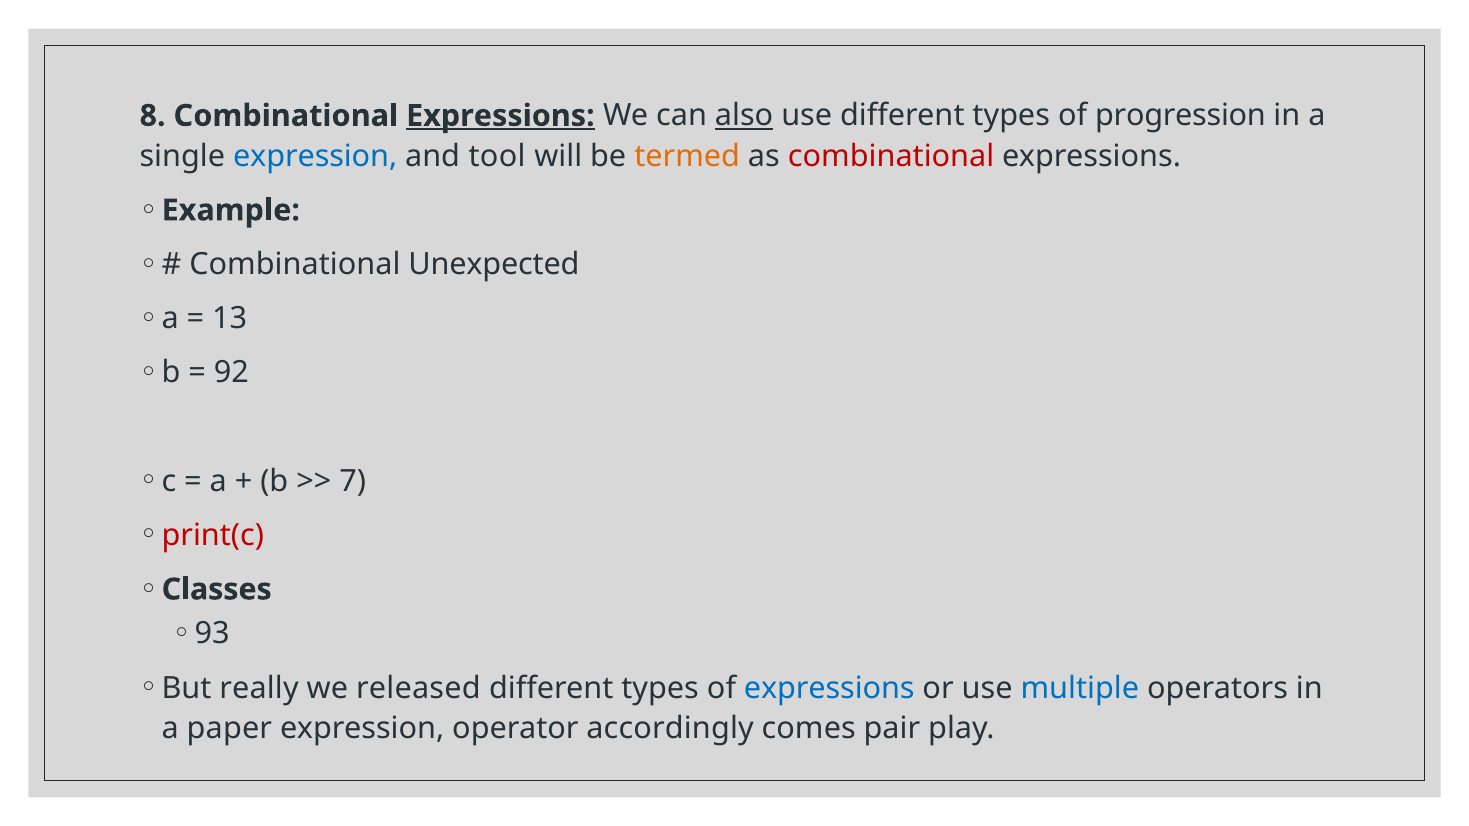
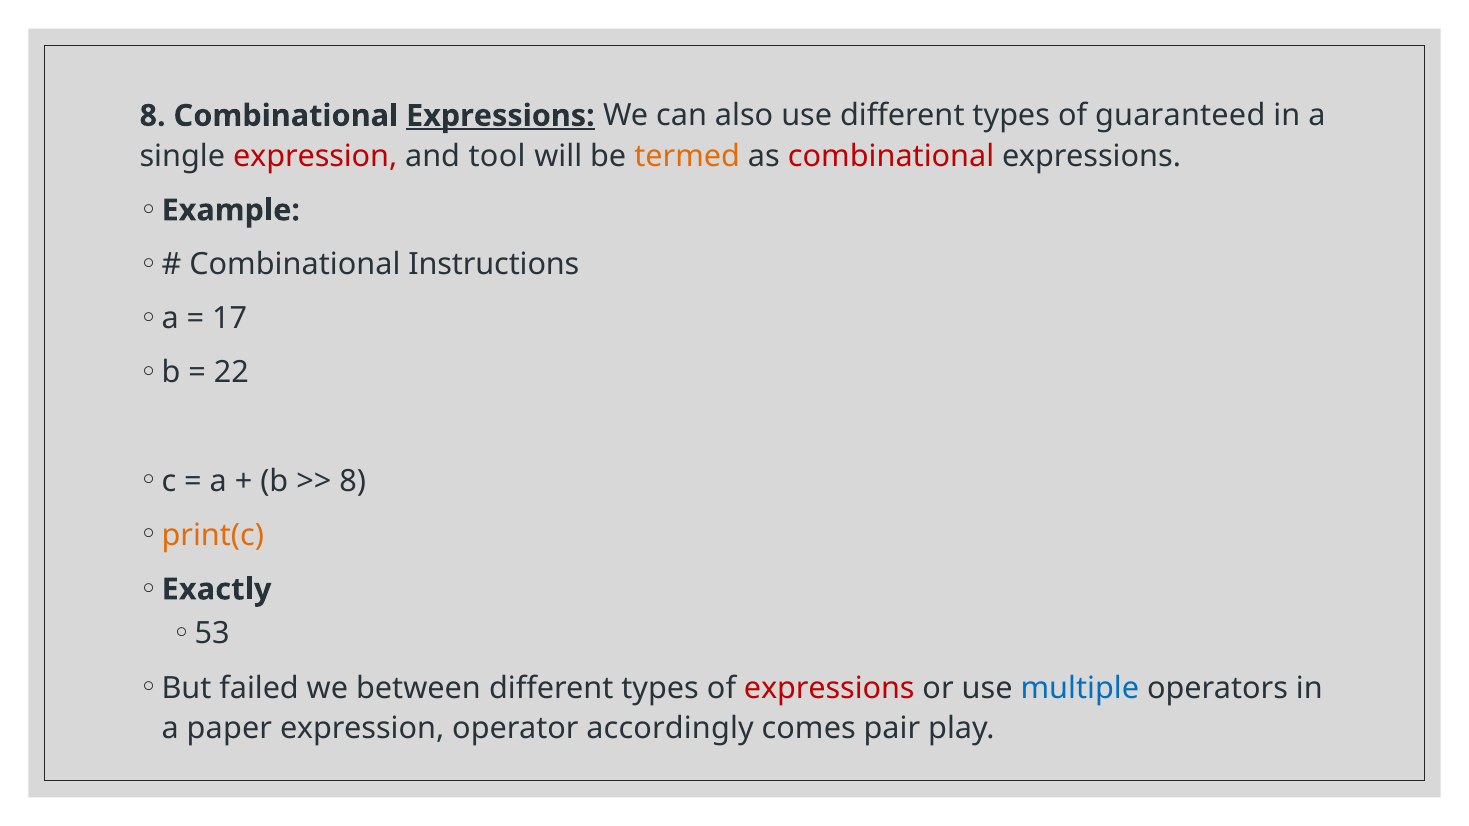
also underline: present -> none
progression: progression -> guaranteed
expression at (315, 156) colour: blue -> red
Unexpected: Unexpected -> Instructions
13: 13 -> 17
92: 92 -> 22
7 at (353, 481): 7 -> 8
print(c colour: red -> orange
Classes: Classes -> Exactly
93: 93 -> 53
really: really -> failed
released: released -> between
expressions at (829, 688) colour: blue -> red
